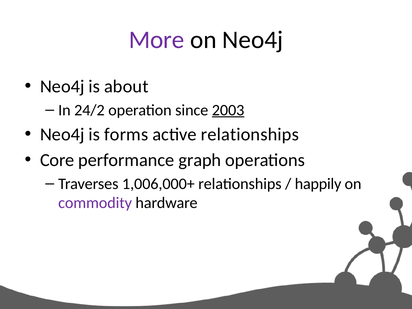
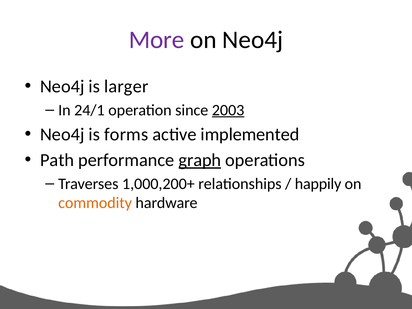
about: about -> larger
24/2: 24/2 -> 24/1
active relationships: relationships -> implemented
Core: Core -> Path
graph underline: none -> present
1,006,000+: 1,006,000+ -> 1,000,200+
commodity colour: purple -> orange
